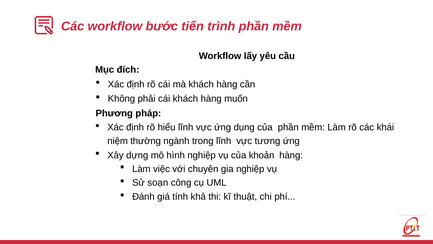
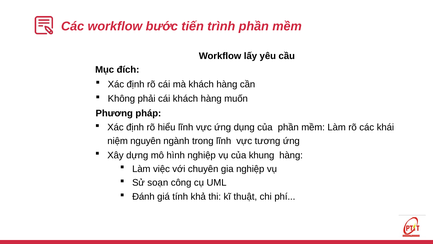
thường: thường -> nguyên
khoản: khoản -> khung
